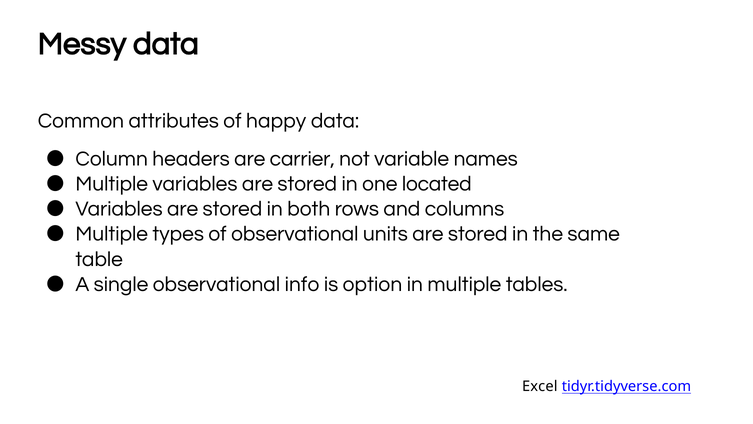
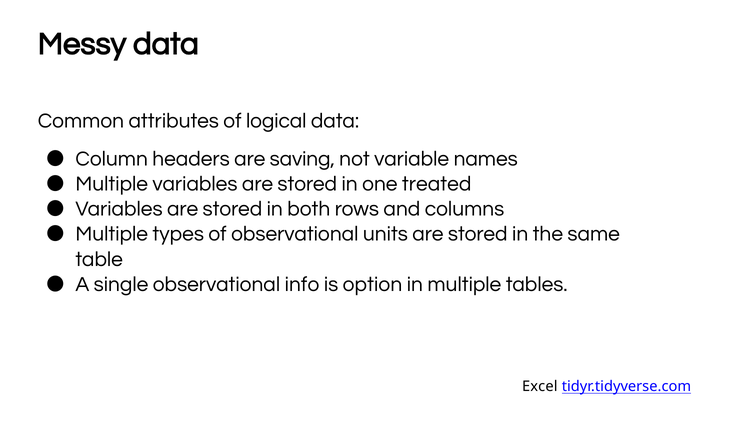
happy: happy -> logical
carrier: carrier -> saving
located: located -> treated
